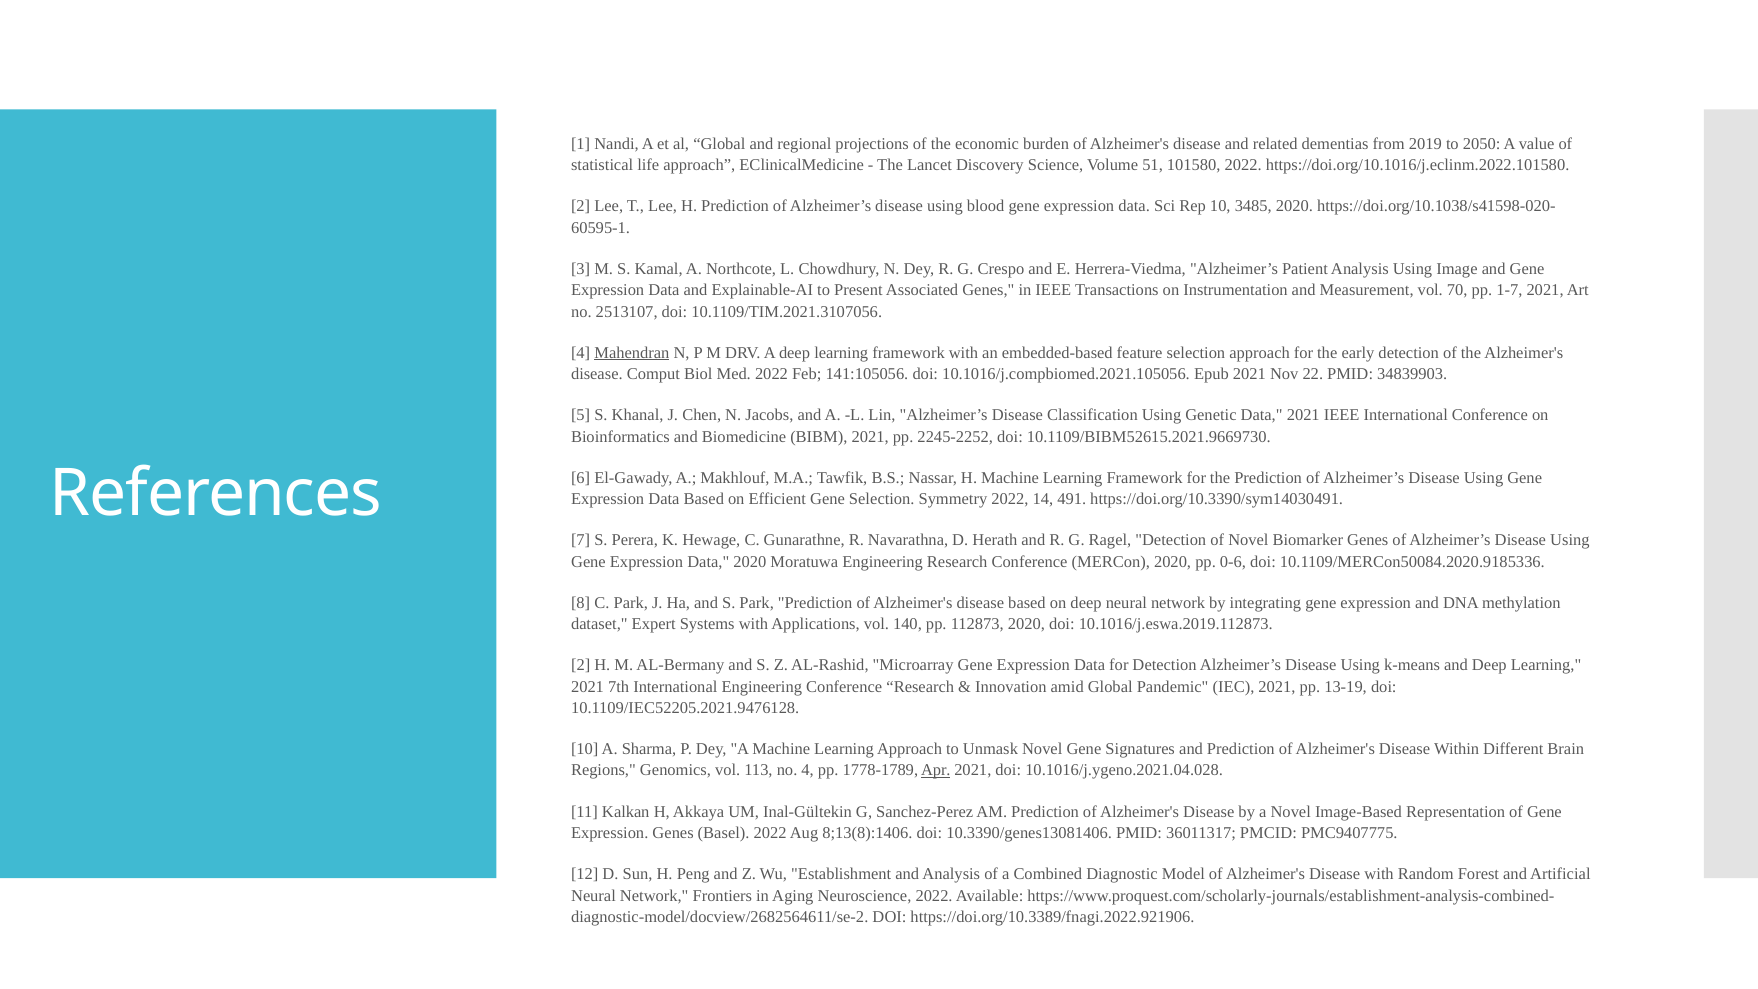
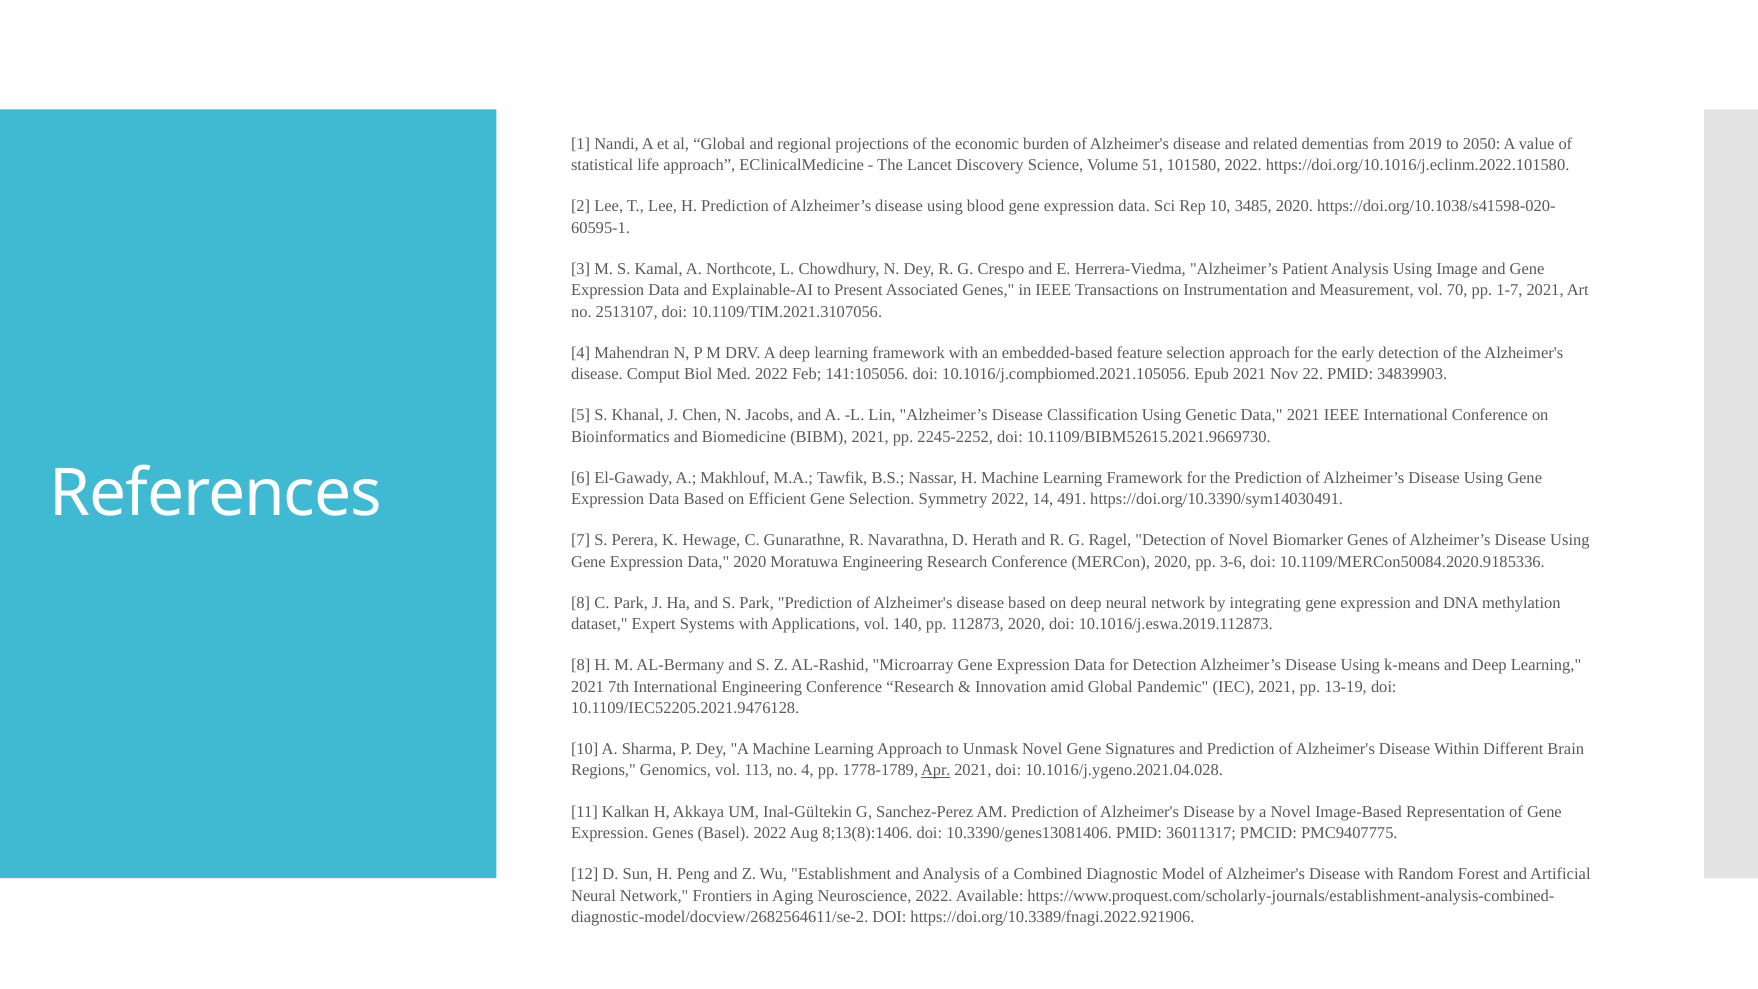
Mahendran underline: present -> none
0-6: 0-6 -> 3-6
2 at (581, 665): 2 -> 8
